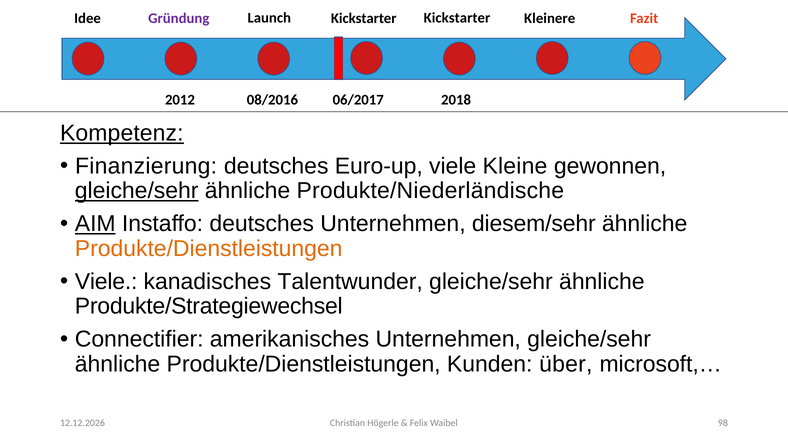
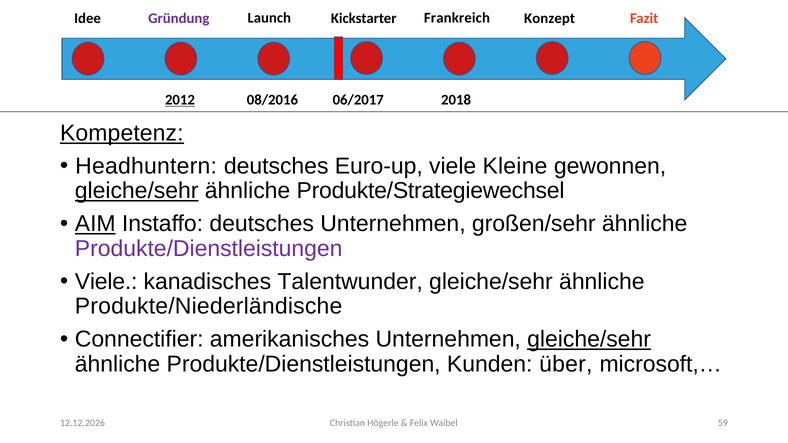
Kickstarter at (457, 18): Kickstarter -> Frankreich
Kleinere: Kleinere -> Konzept
2012 underline: none -> present
Finanzierung: Finanzierung -> Headhuntern
Produkte/Niederländische: Produkte/Niederländische -> Produkte/Strategiewechsel
diesem/sehr: diesem/sehr -> großen/sehr
Produkte/Dienstleistungen at (209, 249) colour: orange -> purple
Produkte/Strategiewechsel: Produkte/Strategiewechsel -> Produkte/Niederländische
gleiche/sehr at (589, 339) underline: none -> present
98: 98 -> 59
